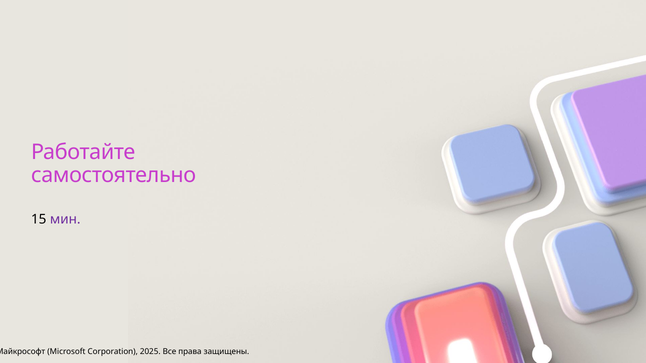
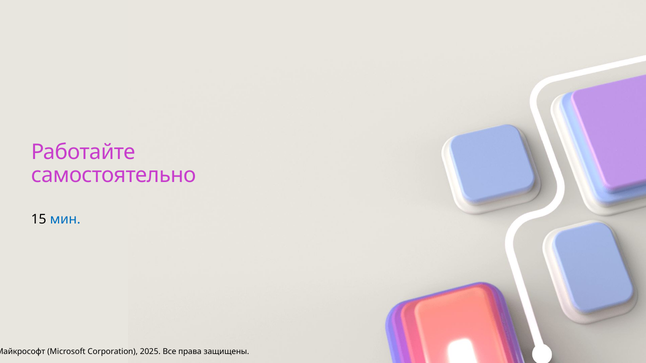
мин colour: purple -> blue
